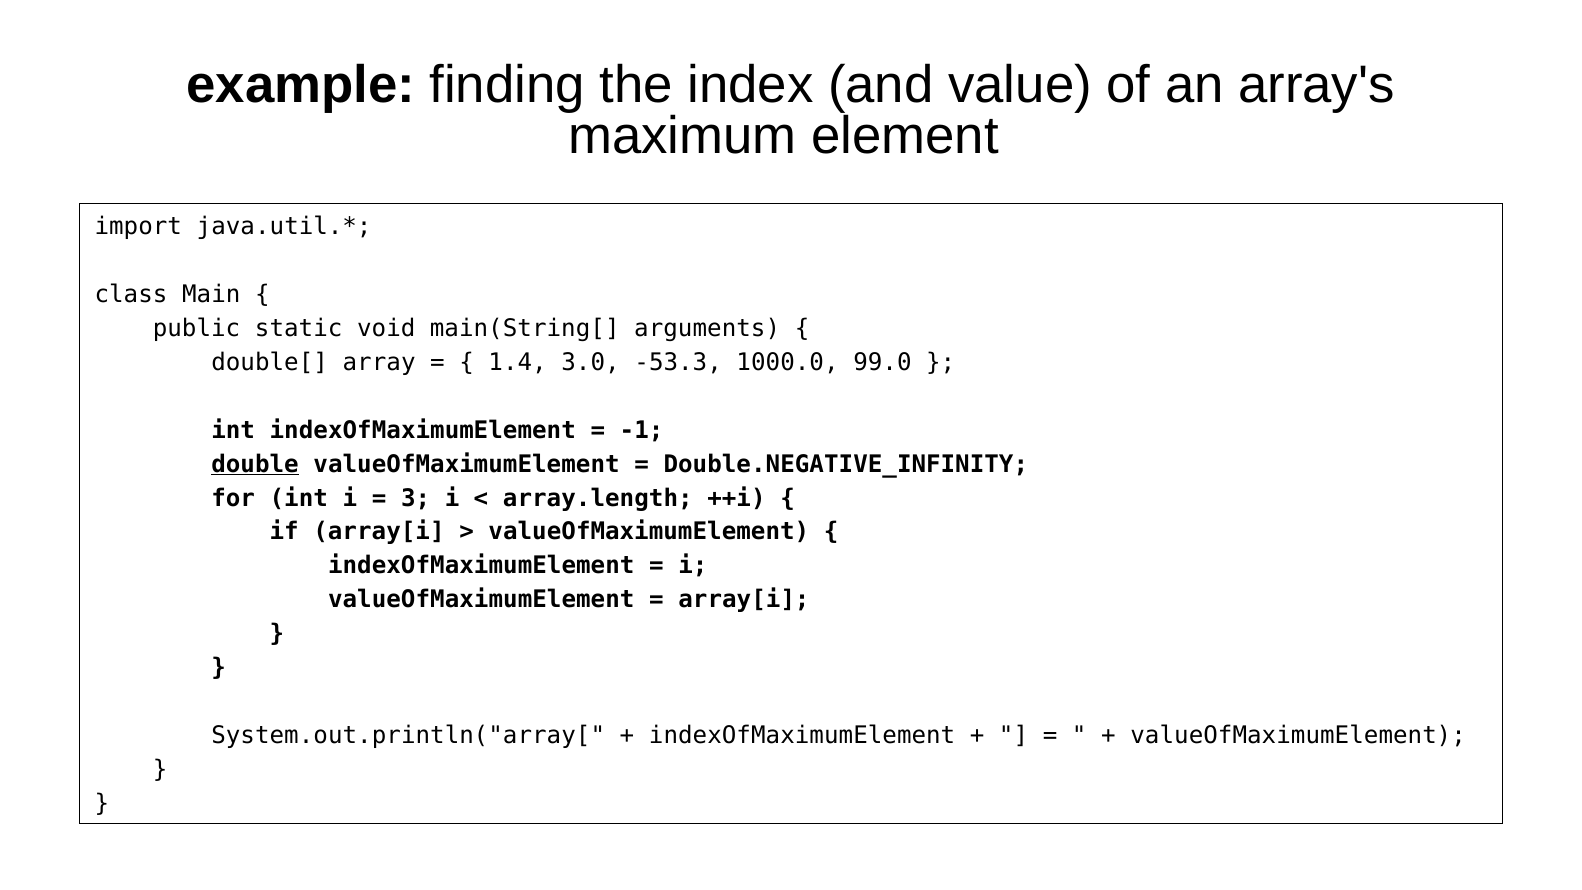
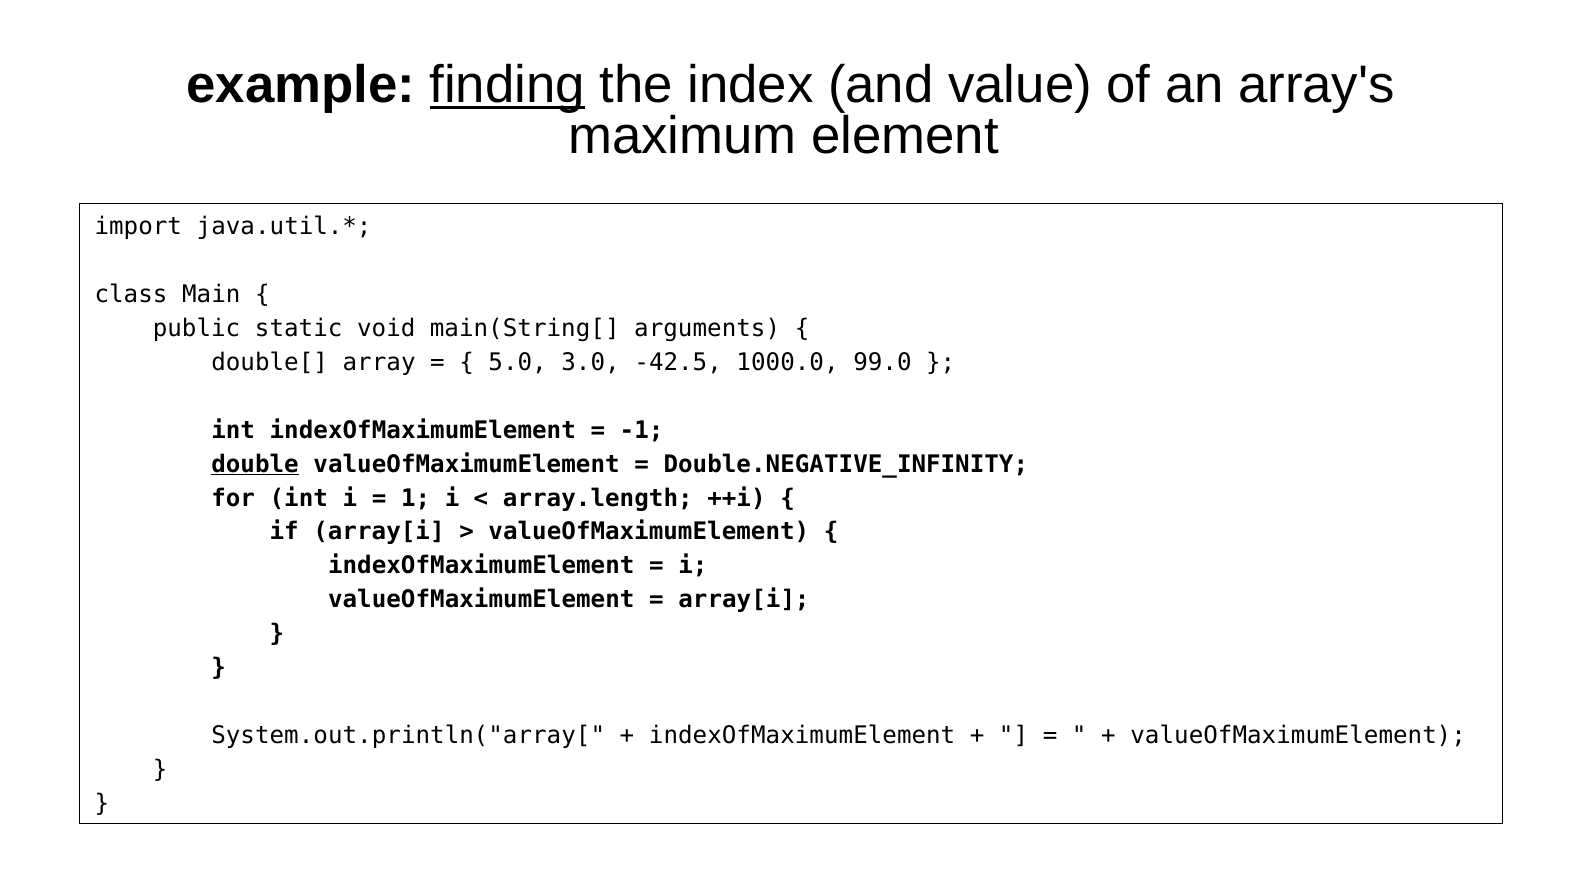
finding underline: none -> present
1.4: 1.4 -> 5.0
-53.3: -53.3 -> -42.5
3: 3 -> 1
